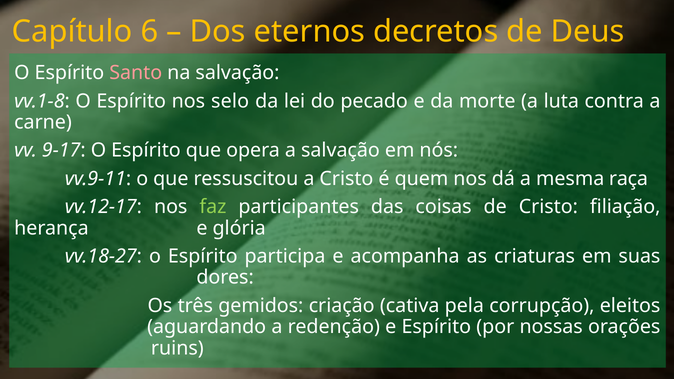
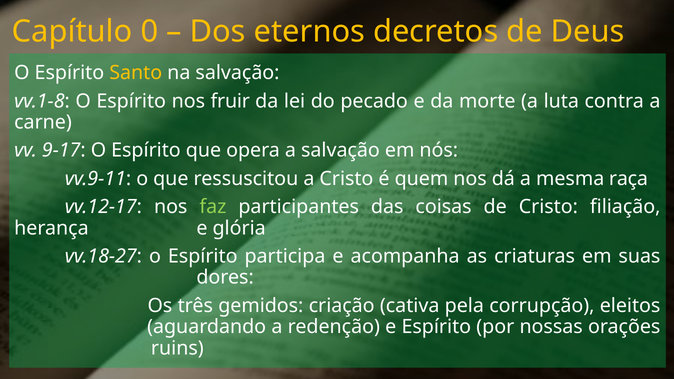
6: 6 -> 0
Santo colour: pink -> yellow
selo: selo -> fruir
